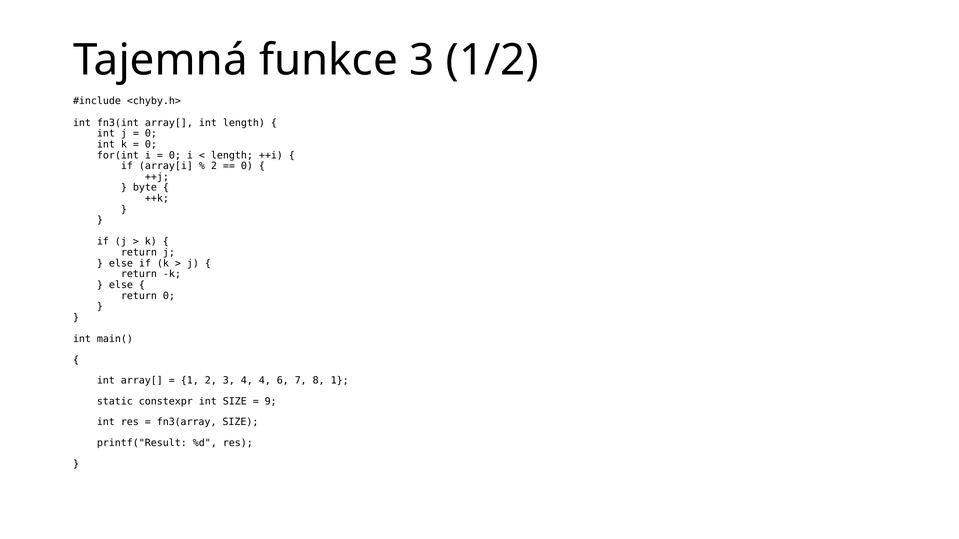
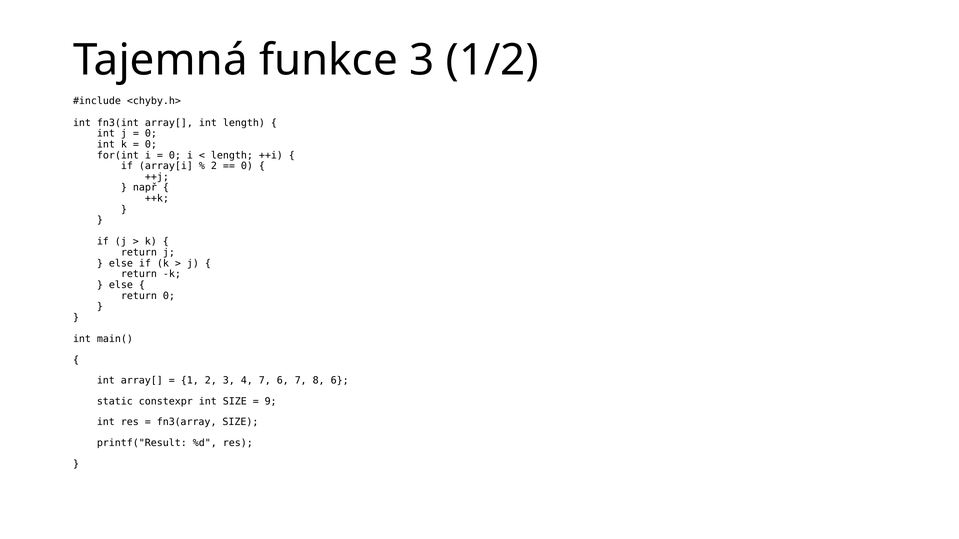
byte: byte -> např
4 4: 4 -> 7
8 1: 1 -> 6
